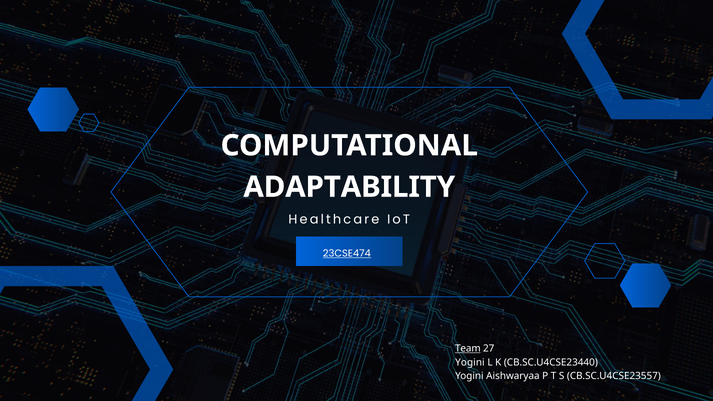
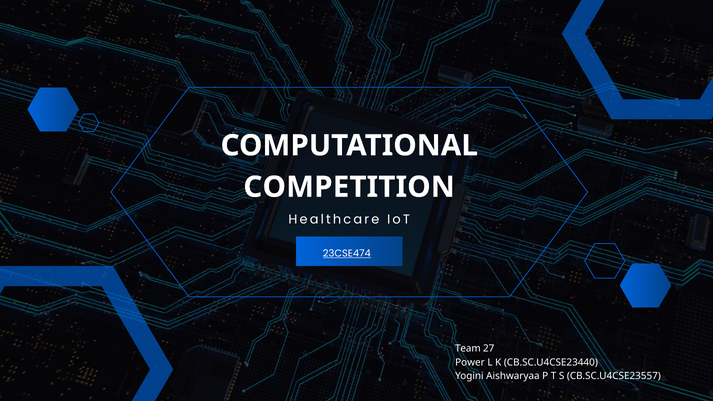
ADAPTABILITY: ADAPTABILITY -> COMPETITION
Team underline: present -> none
Yogini at (470, 362): Yogini -> Power
